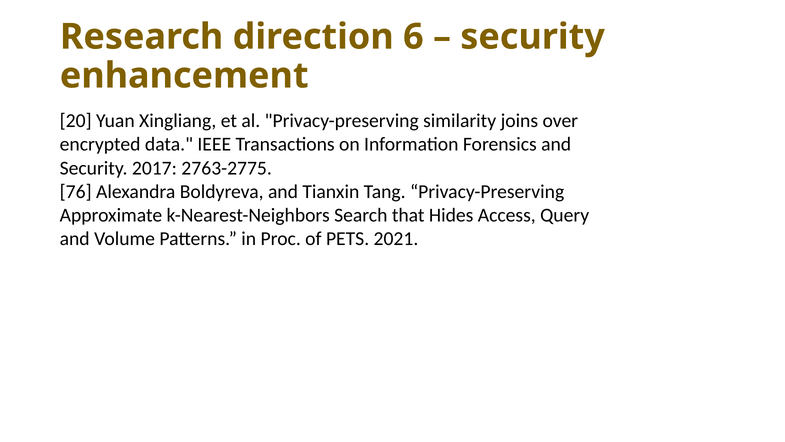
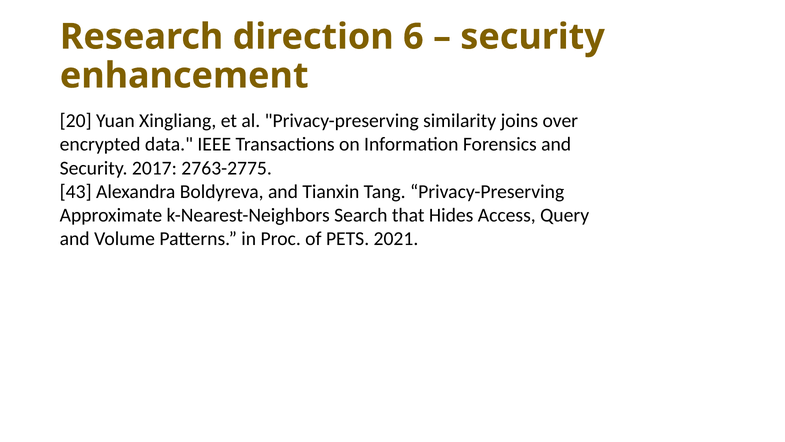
76: 76 -> 43
